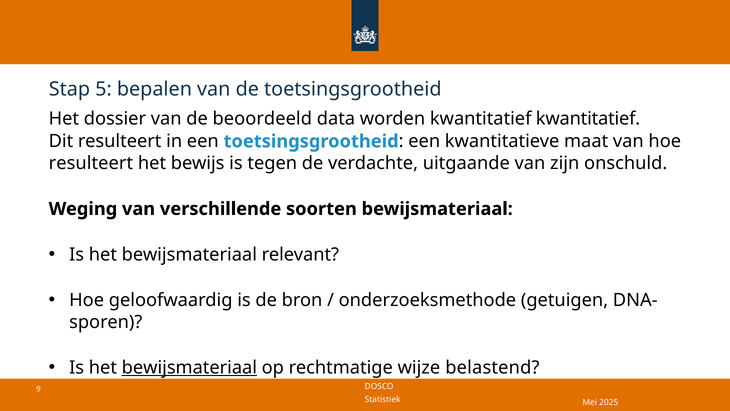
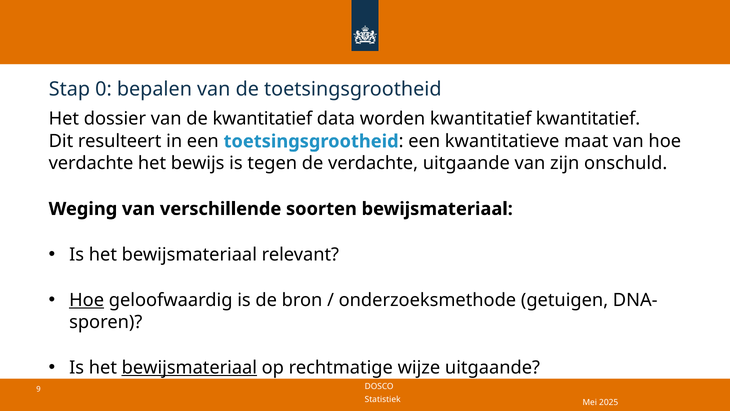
5: 5 -> 0
de beoordeeld: beoordeeld -> kwantitatief
resulteert at (91, 163): resulteert -> verdachte
Hoe at (87, 300) underline: none -> present
wijze belastend: belastend -> uitgaande
